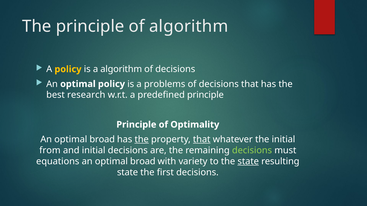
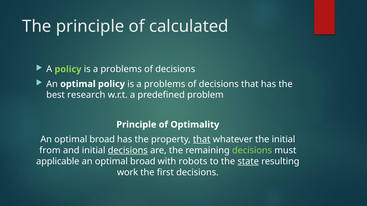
of algorithm: algorithm -> calculated
policy at (68, 69) colour: yellow -> light green
algorithm at (121, 69): algorithm -> problems
predefined principle: principle -> problem
the at (142, 140) underline: present -> none
decisions at (128, 151) underline: none -> present
equations: equations -> applicable
variety: variety -> robots
state at (128, 173): state -> work
